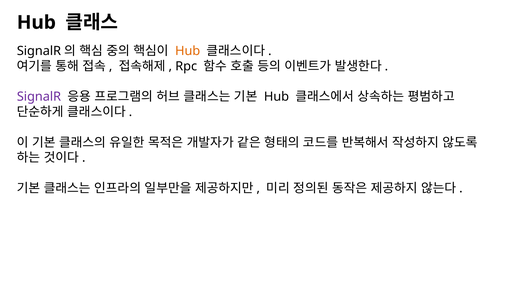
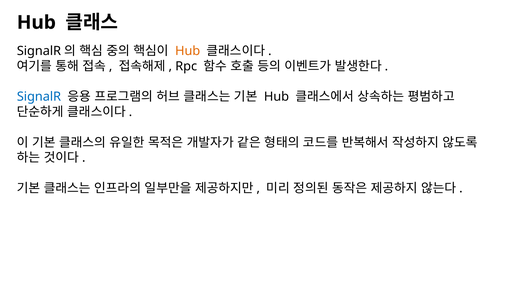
SignalR at (39, 97) colour: purple -> blue
